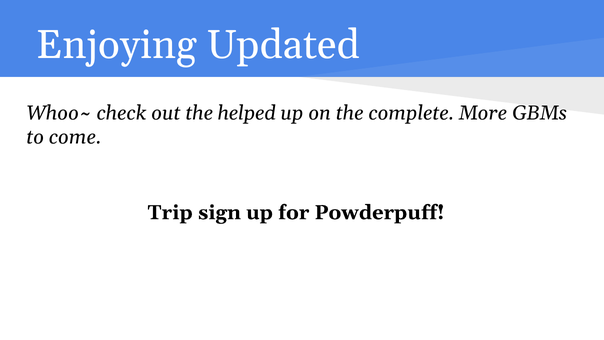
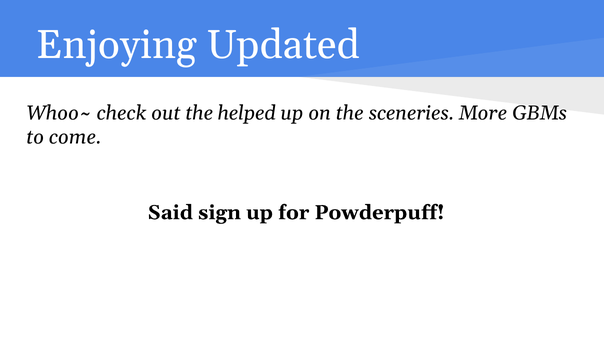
complete: complete -> sceneries
Trip: Trip -> Said
